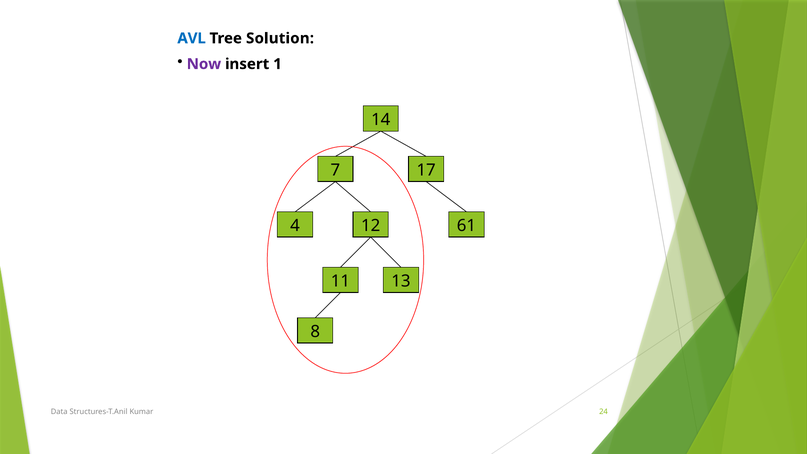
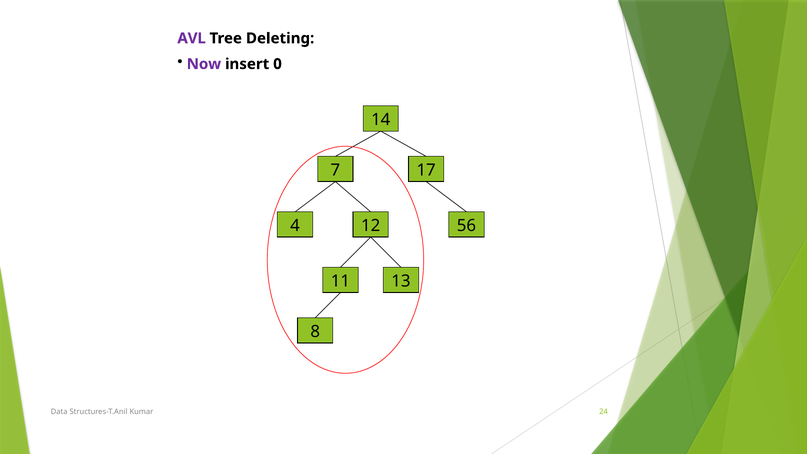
AVL colour: blue -> purple
Solution: Solution -> Deleting
1: 1 -> 0
61: 61 -> 56
